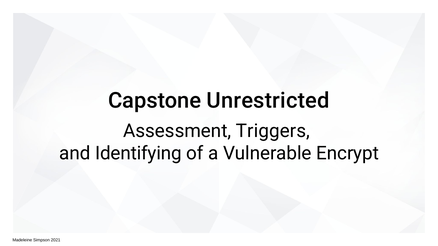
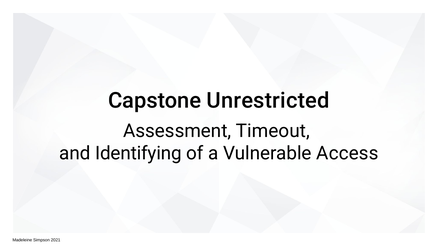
Triggers: Triggers -> Timeout
Encrypt: Encrypt -> Access
